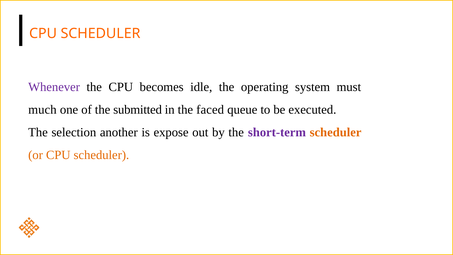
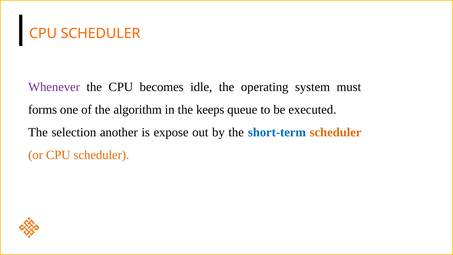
much: much -> forms
submitted: submitted -> algorithm
faced: faced -> keeps
short-term colour: purple -> blue
